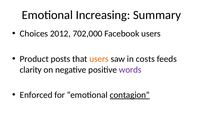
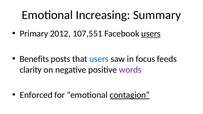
Choices: Choices -> Primary
702,000: 702,000 -> 107,551
users at (151, 34) underline: none -> present
Product: Product -> Benefits
users at (99, 59) colour: orange -> blue
costs: costs -> focus
